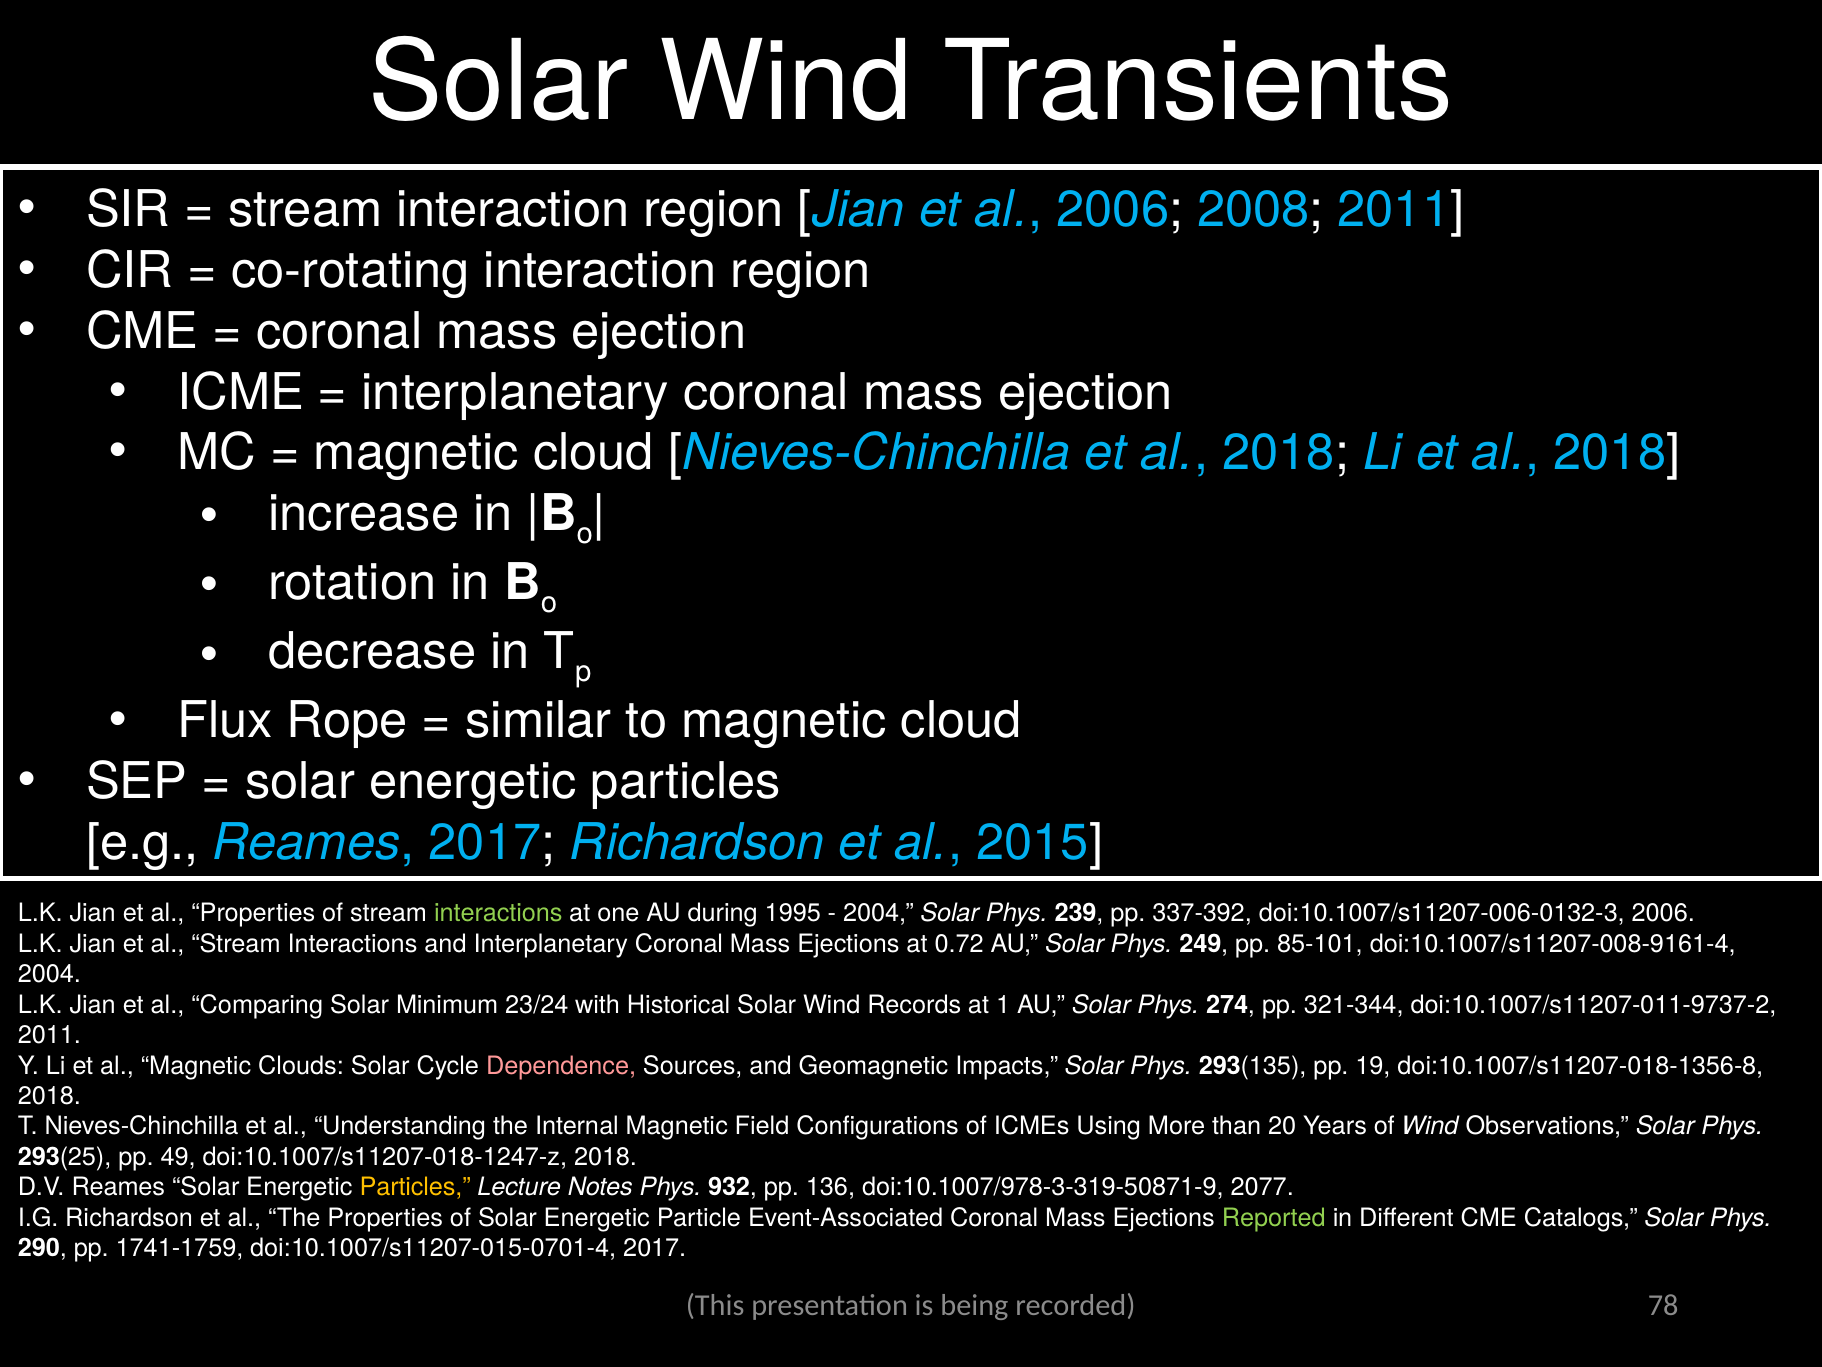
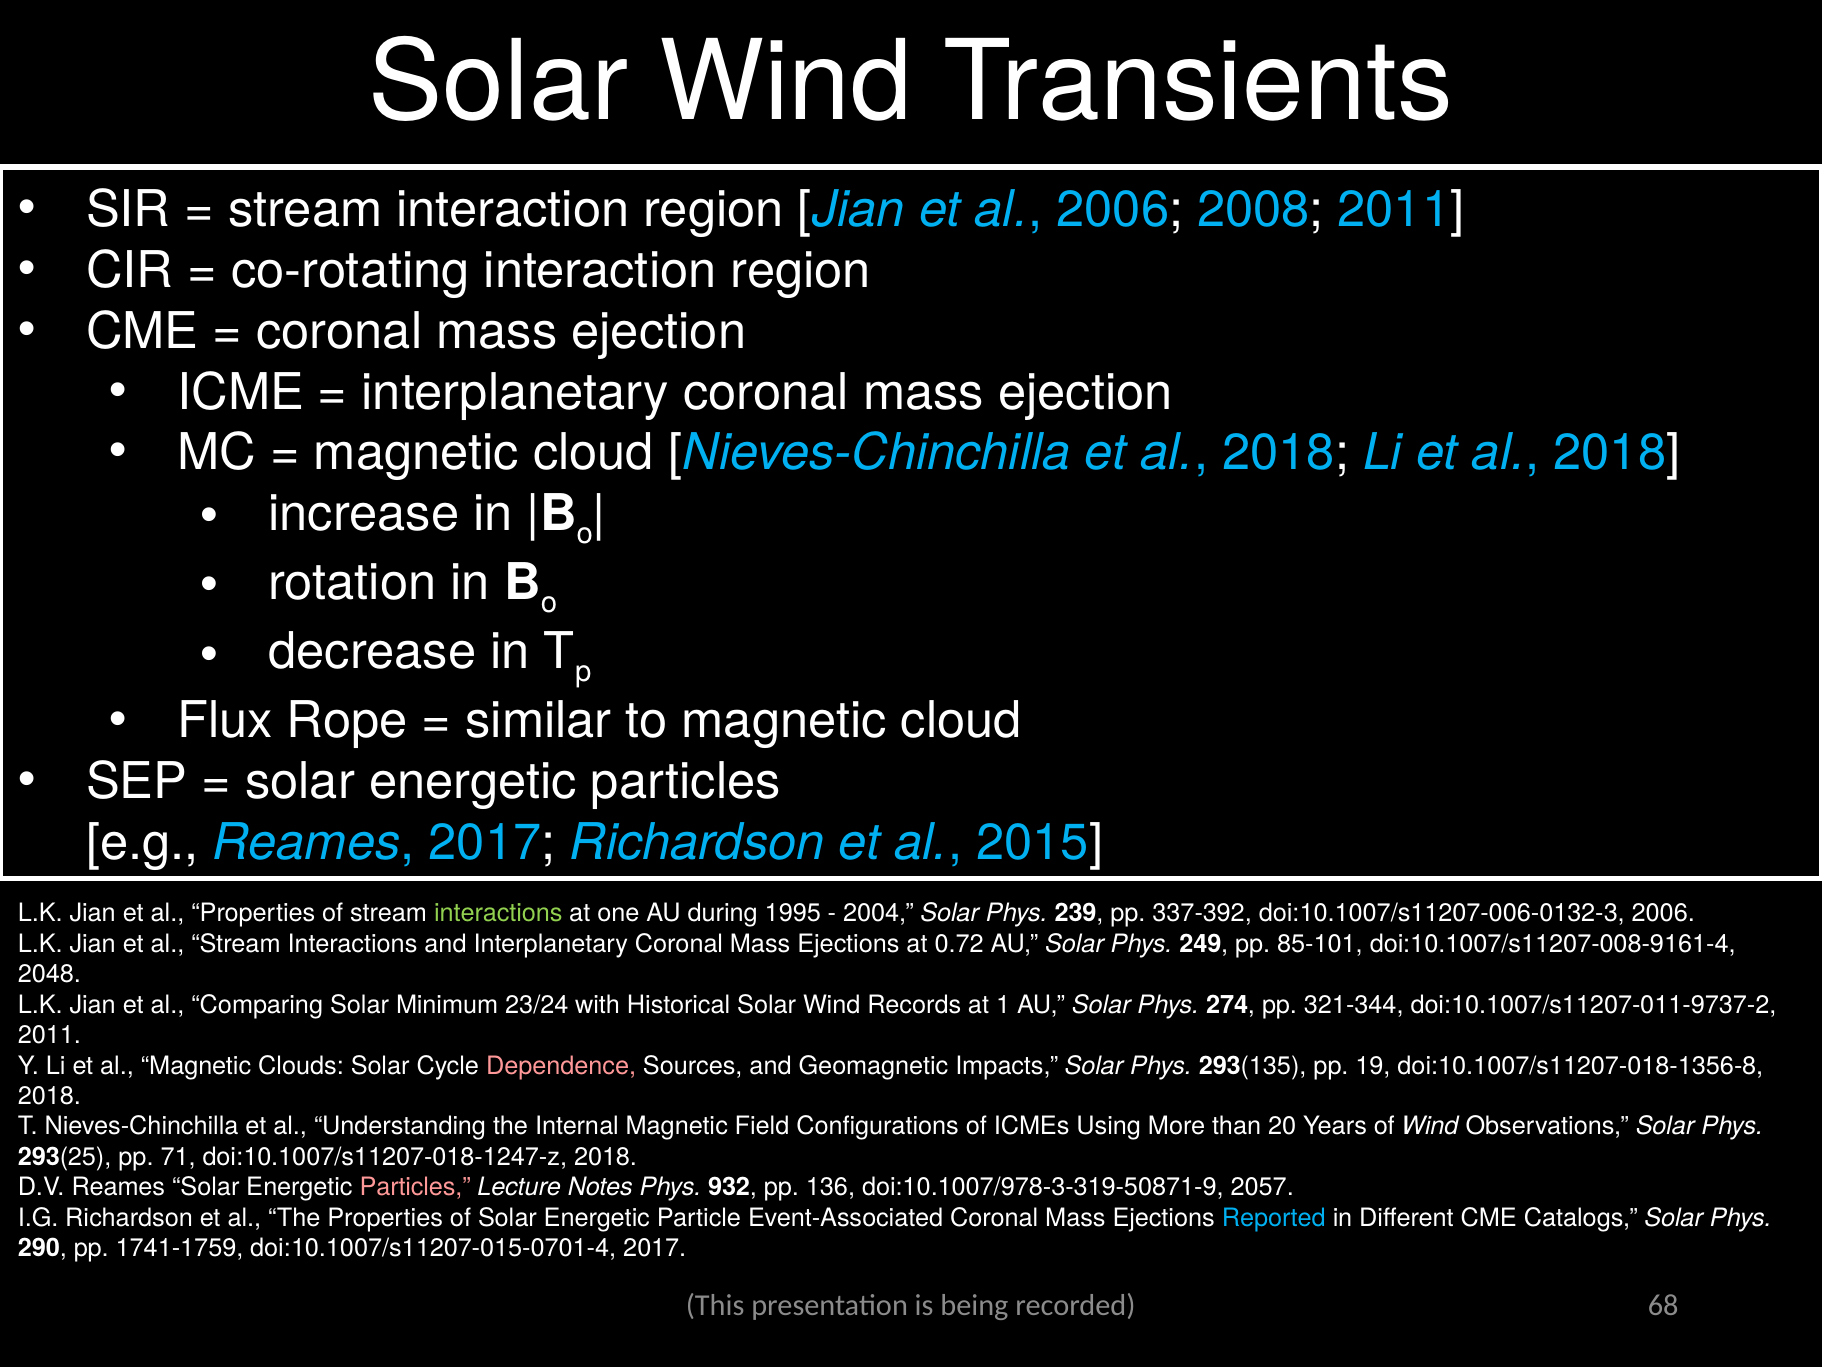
2004 at (49, 974): 2004 -> 2048
49: 49 -> 71
Particles at (415, 1187) colour: yellow -> pink
2077: 2077 -> 2057
Reported colour: light green -> light blue
78: 78 -> 68
